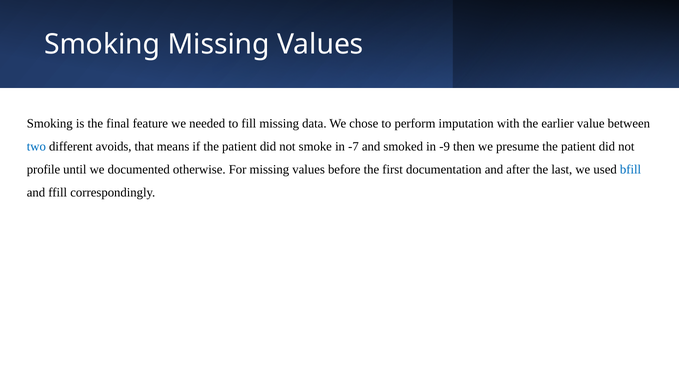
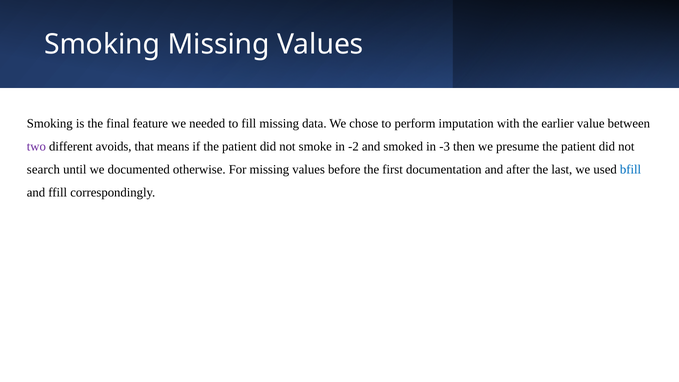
two colour: blue -> purple
-7: -7 -> -2
-9: -9 -> -3
profile: profile -> search
